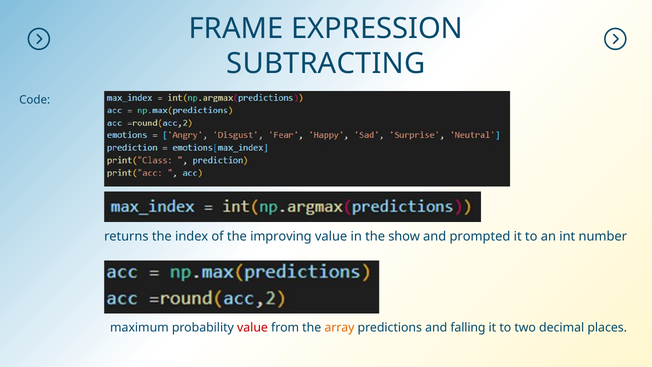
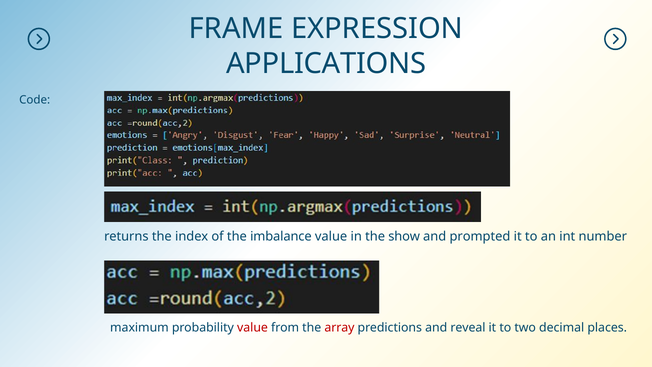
SUBTRACTING: SUBTRACTING -> APPLICATIONS
improving: improving -> imbalance
array colour: orange -> red
falling: falling -> reveal
